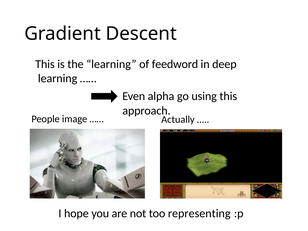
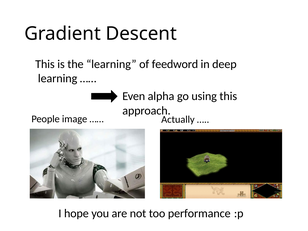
representing: representing -> performance
